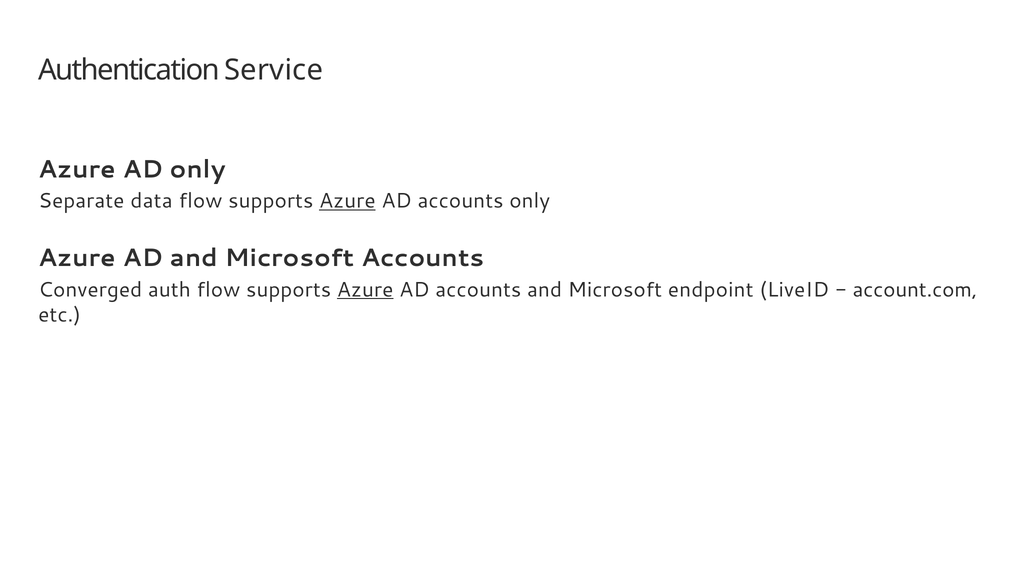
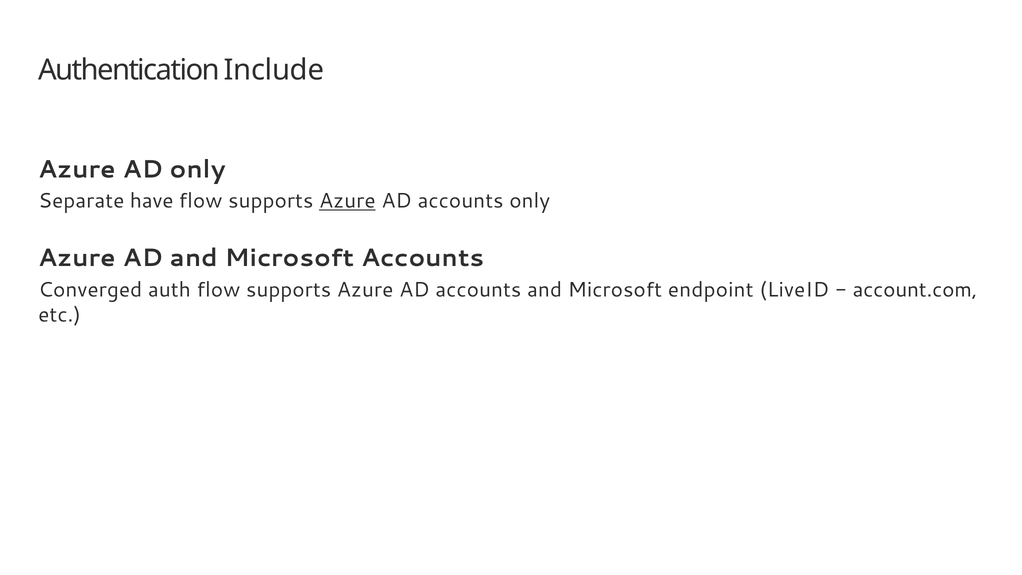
Service: Service -> Include
data: data -> have
Azure at (365, 290) underline: present -> none
